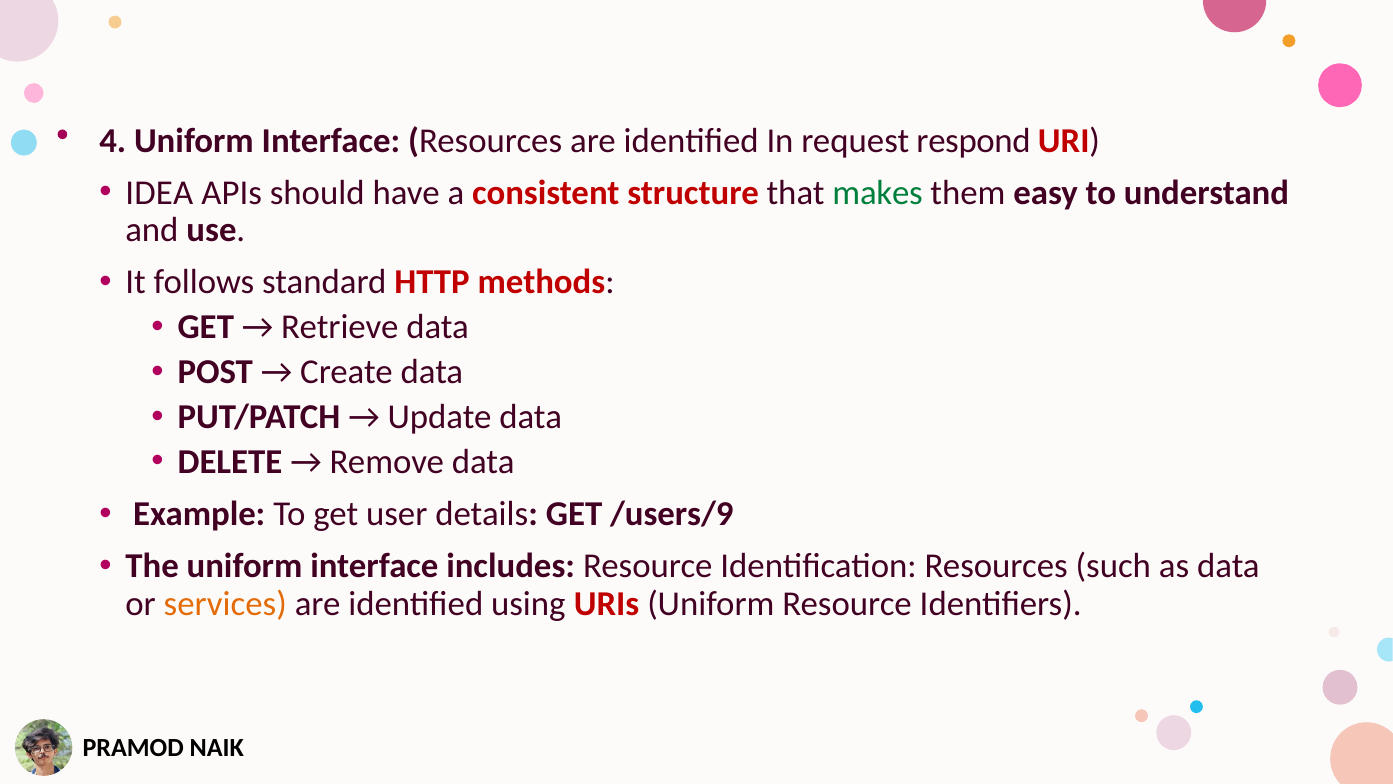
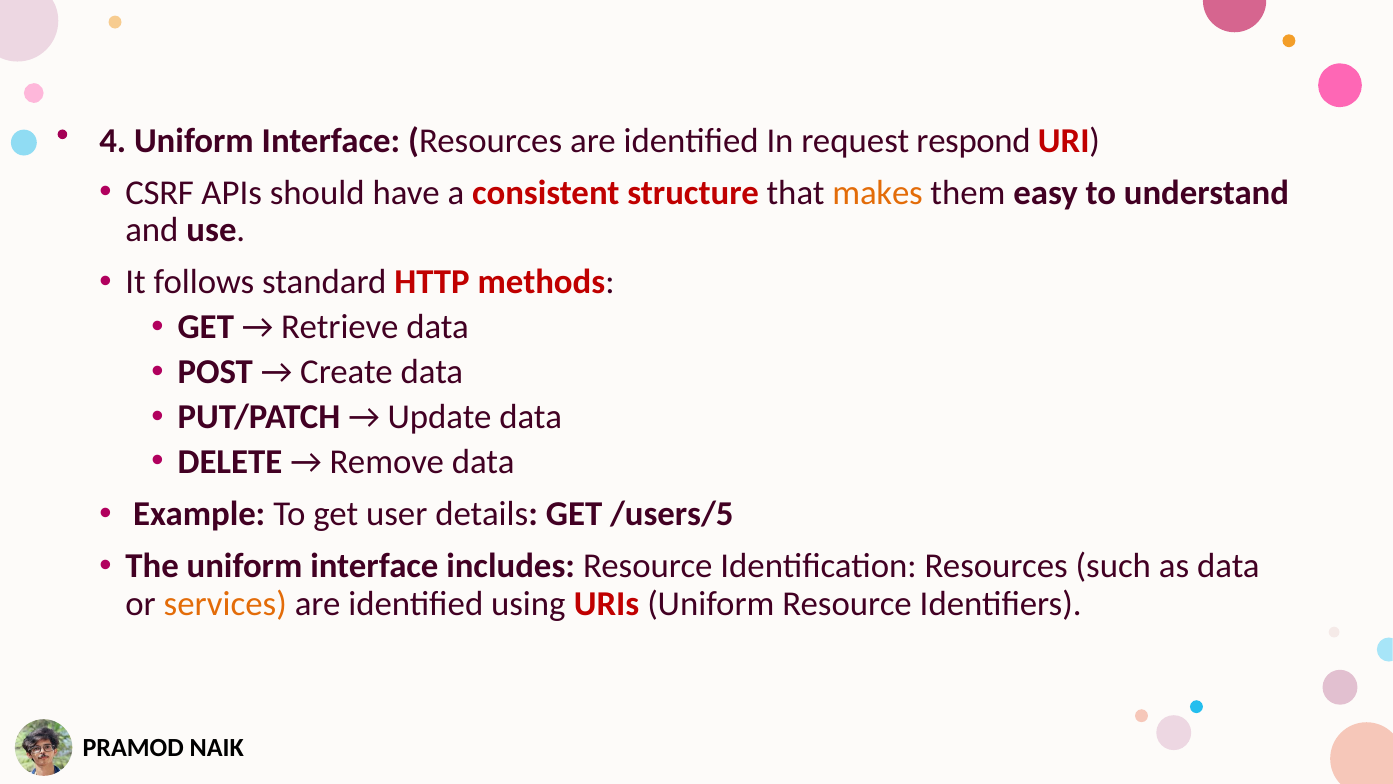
IDEA: IDEA -> CSRF
makes colour: green -> orange
/users/9: /users/9 -> /users/5
